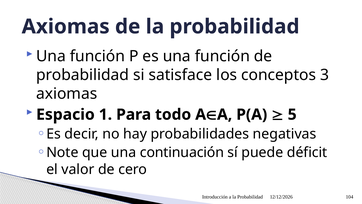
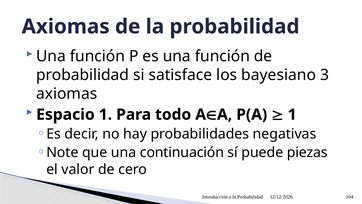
conceptos: conceptos -> bayesiano
5 at (292, 114): 5 -> 1
déficit: déficit -> piezas
